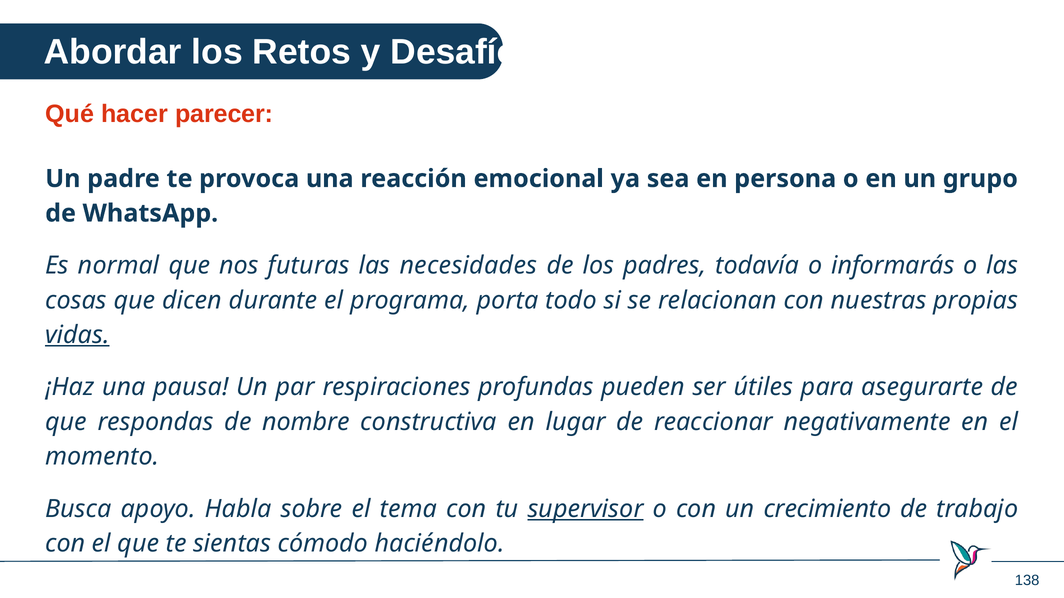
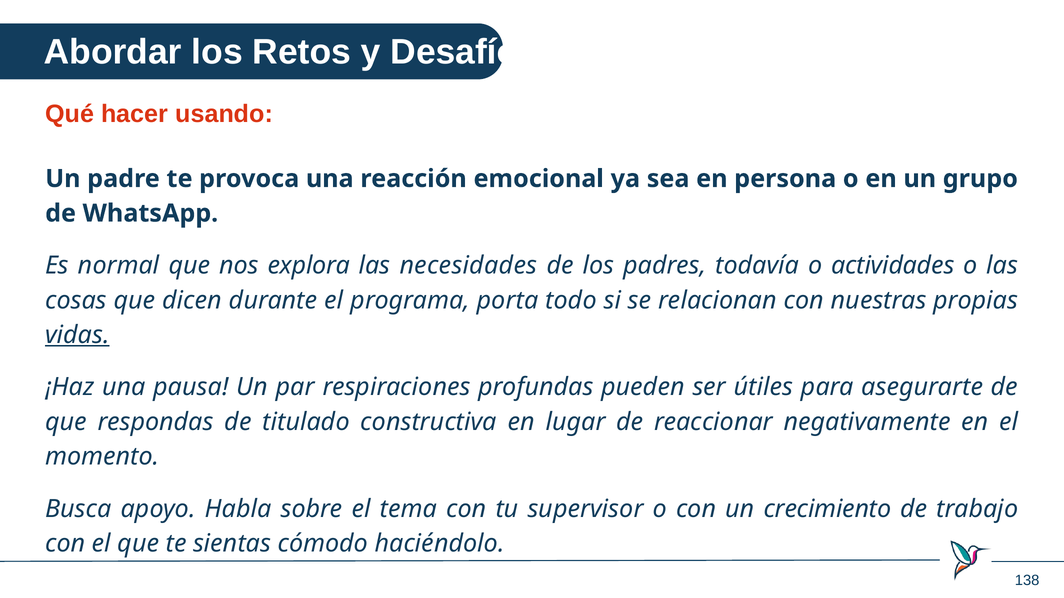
parecer: parecer -> usando
futuras: futuras -> explora
informarás: informarás -> actividades
nombre: nombre -> titulado
supervisor underline: present -> none
